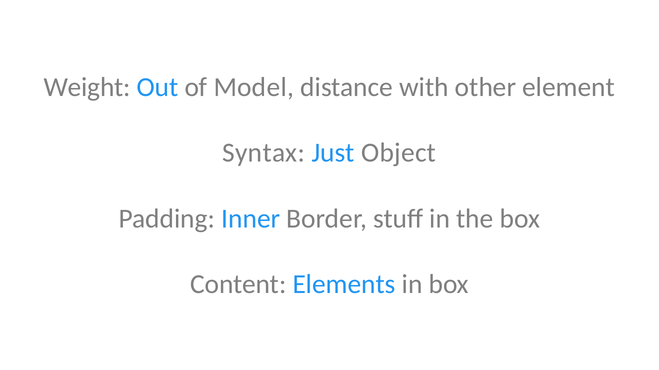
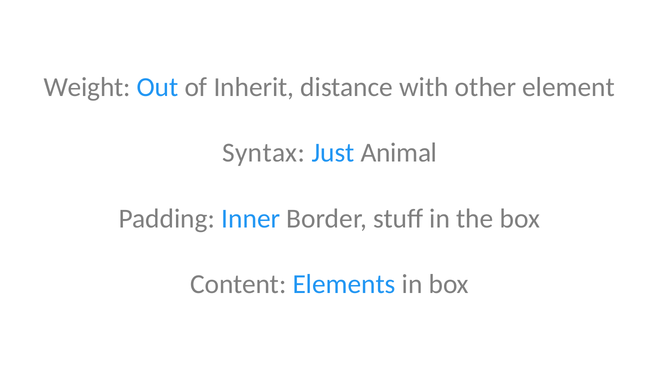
Model: Model -> Inherit
Object: Object -> Animal
